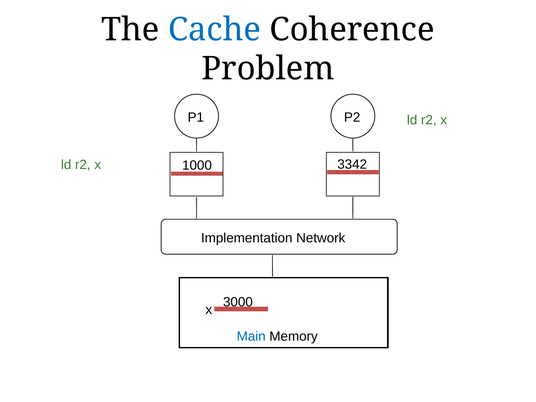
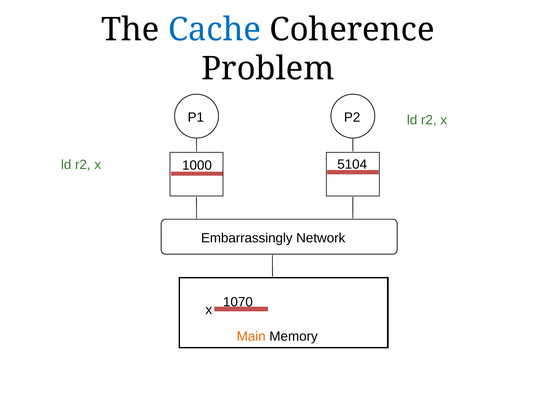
3342: 3342 -> 5104
Implementation: Implementation -> Embarrassingly
3000: 3000 -> 1070
Main colour: blue -> orange
